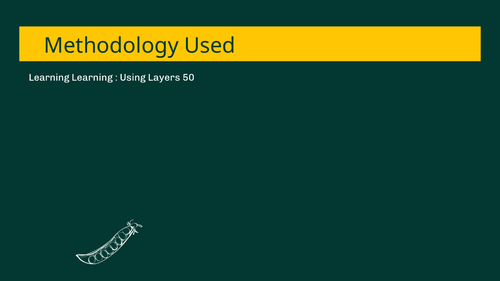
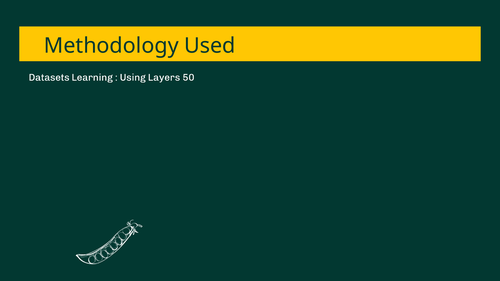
Learning at (49, 77): Learning -> Datasets
